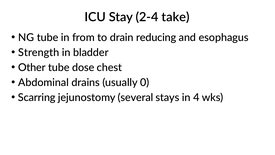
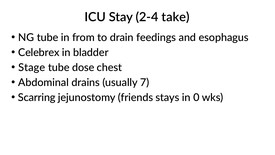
reducing: reducing -> feedings
Strength: Strength -> Celebrex
Other: Other -> Stage
0: 0 -> 7
several: several -> friends
4: 4 -> 0
